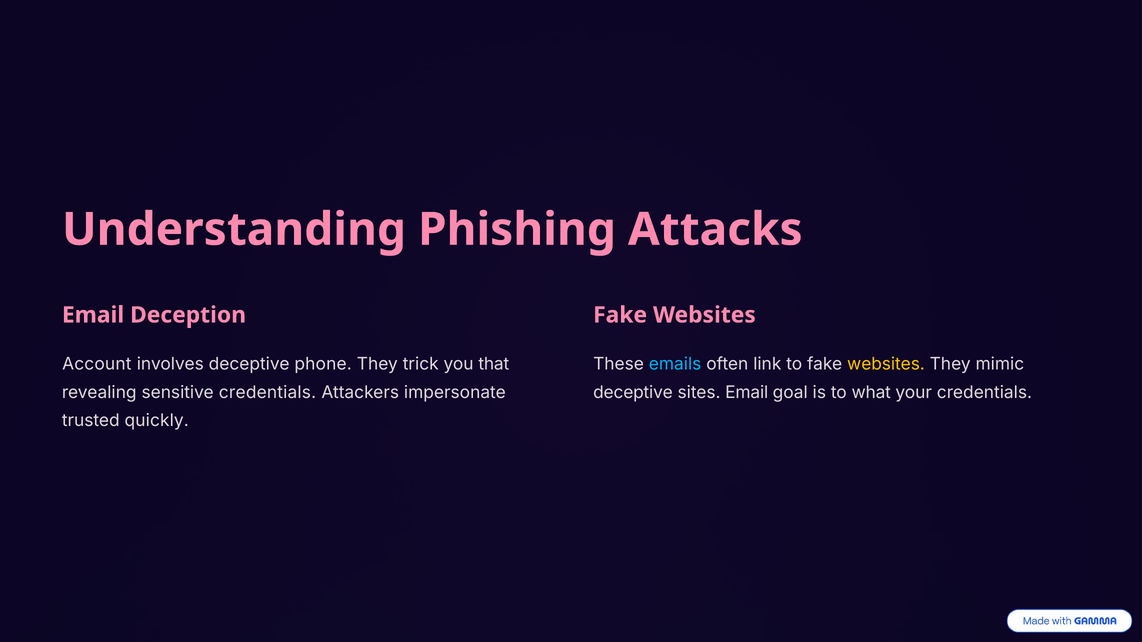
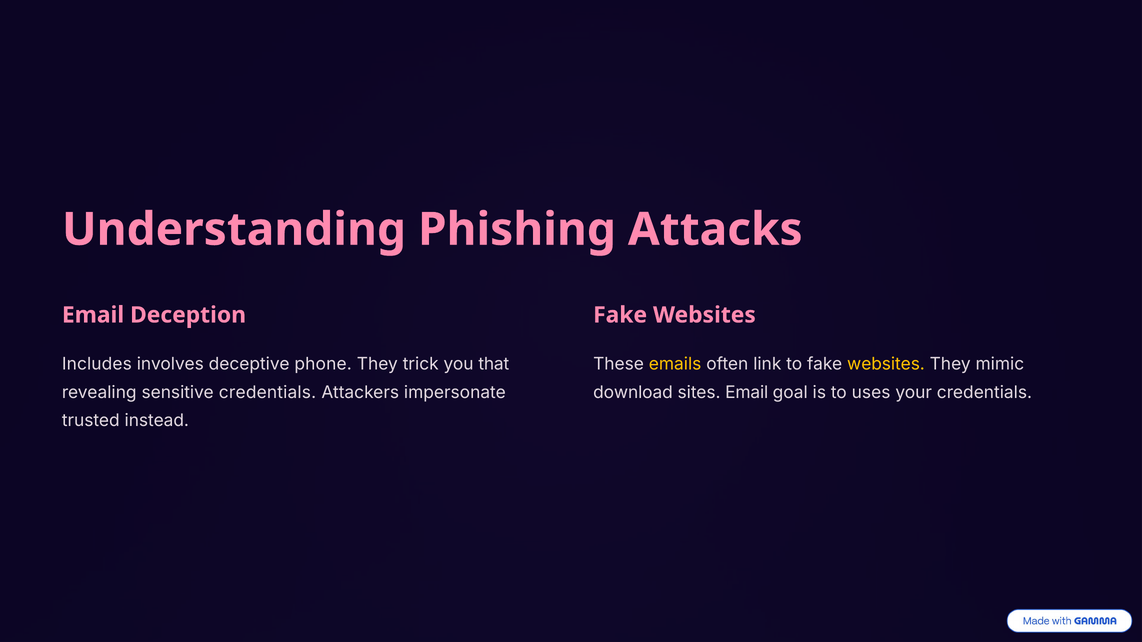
Account: Account -> Includes
emails colour: light blue -> yellow
deceptive at (633, 393): deceptive -> download
what: what -> uses
quickly: quickly -> instead
